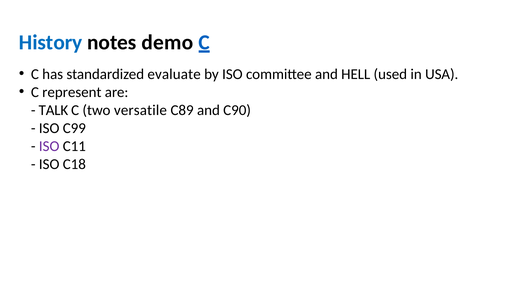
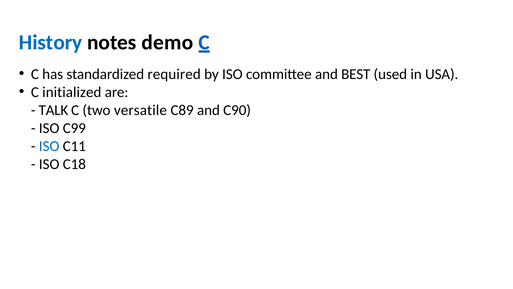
evaluate: evaluate -> required
HELL: HELL -> BEST
represent: represent -> initialized
ISO at (49, 146) colour: purple -> blue
